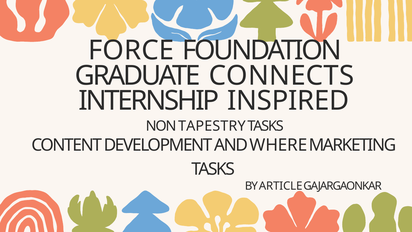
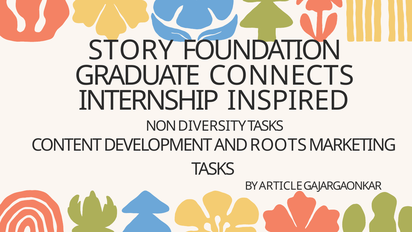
FORCE: FORCE -> STORY
TAPESTRY: TAPESTRY -> DIVERSITY
WHERE: WHERE -> ROOTS
